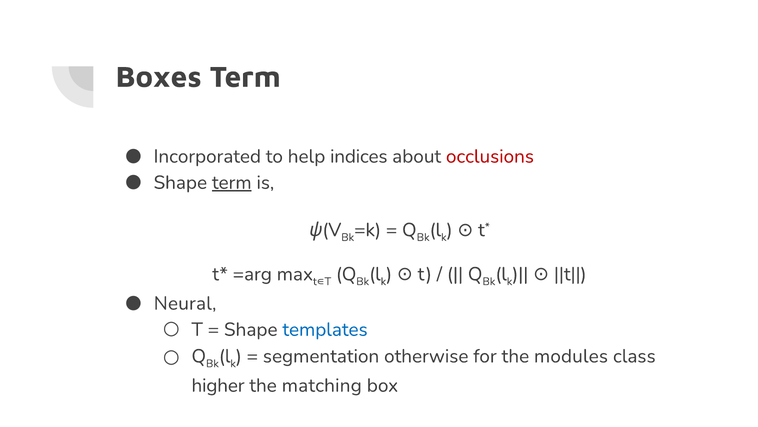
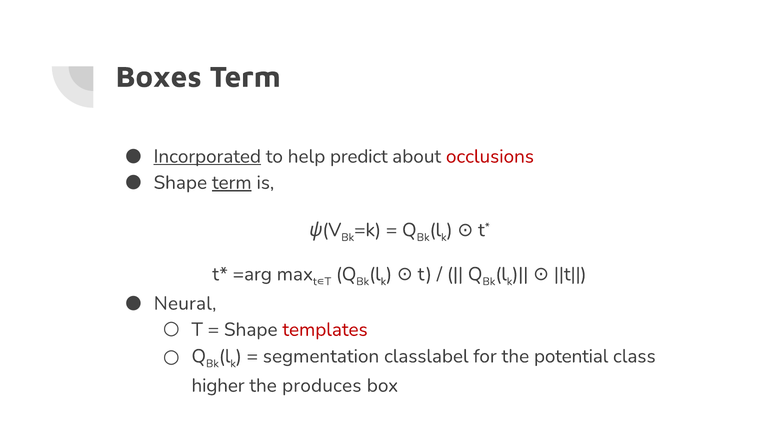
Incorporated underline: none -> present
indices: indices -> predict
templates colour: blue -> red
otherwise: otherwise -> classlabel
modules: modules -> potential
matching: matching -> produces
